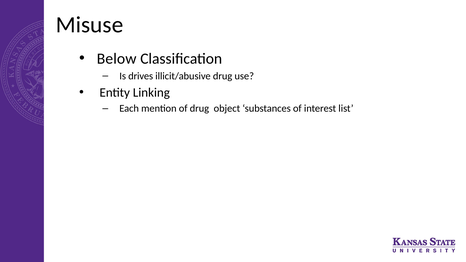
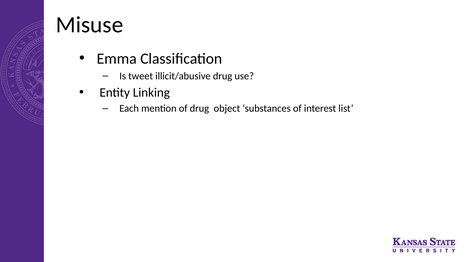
Below: Below -> Emma
drives: drives -> tweet
